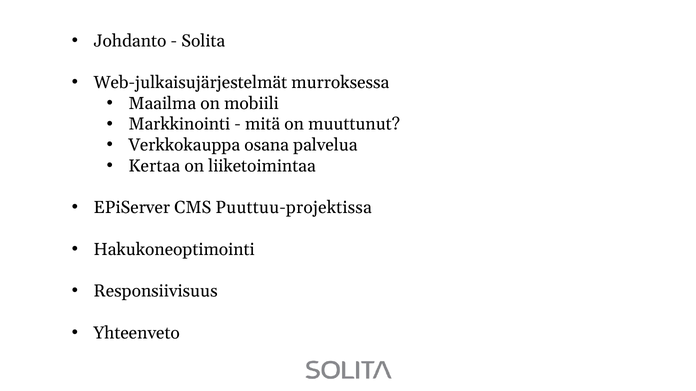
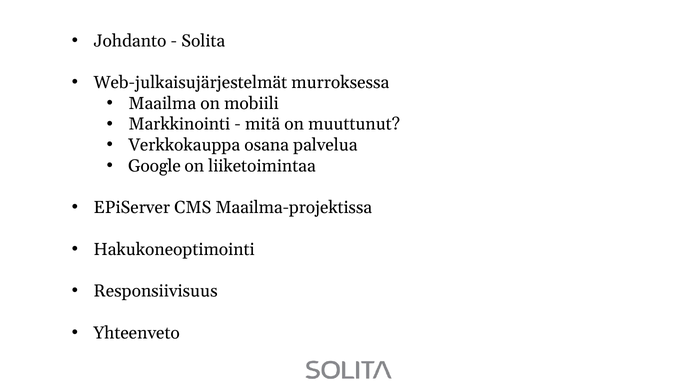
Kertaa: Kertaa -> Google
Puuttuu-projektissa: Puuttuu-projektissa -> Maailma-projektissa
